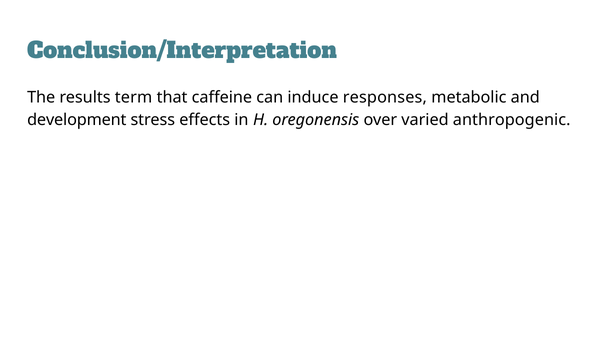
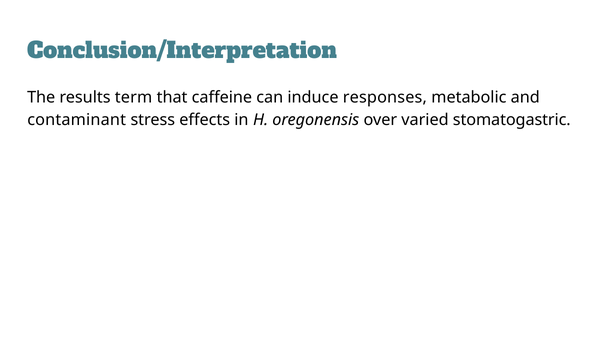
development: development -> contaminant
anthropogenic: anthropogenic -> stomatogastric
